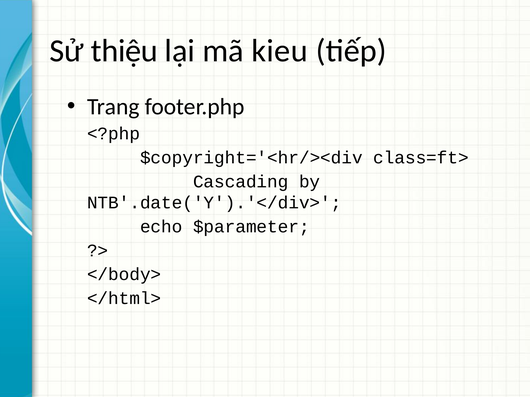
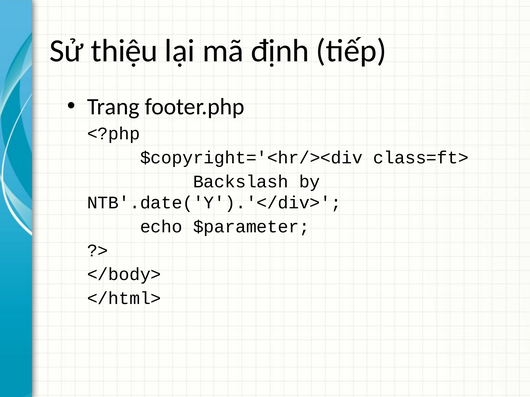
kieu: kieu -> định
Cascading: Cascading -> Backslash
